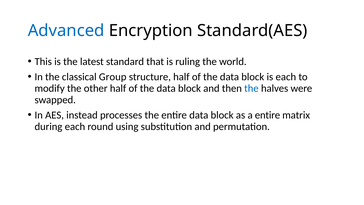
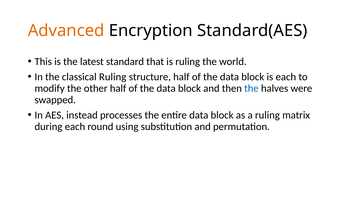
Advanced colour: blue -> orange
classical Group: Group -> Ruling
a entire: entire -> ruling
